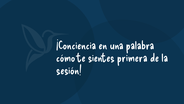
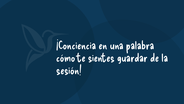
primera: primera -> guardar
